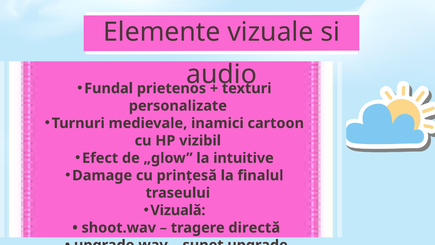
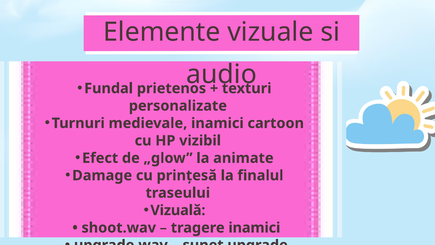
intuitive: intuitive -> animate
tragere directă: directă -> inamici
